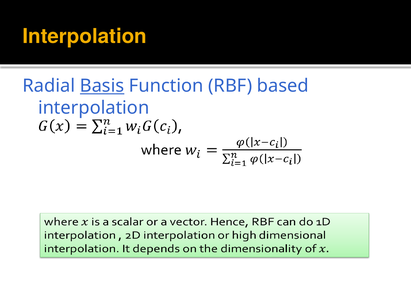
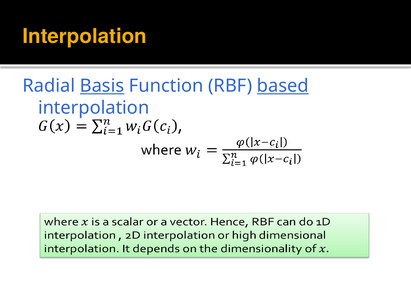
based underline: none -> present
